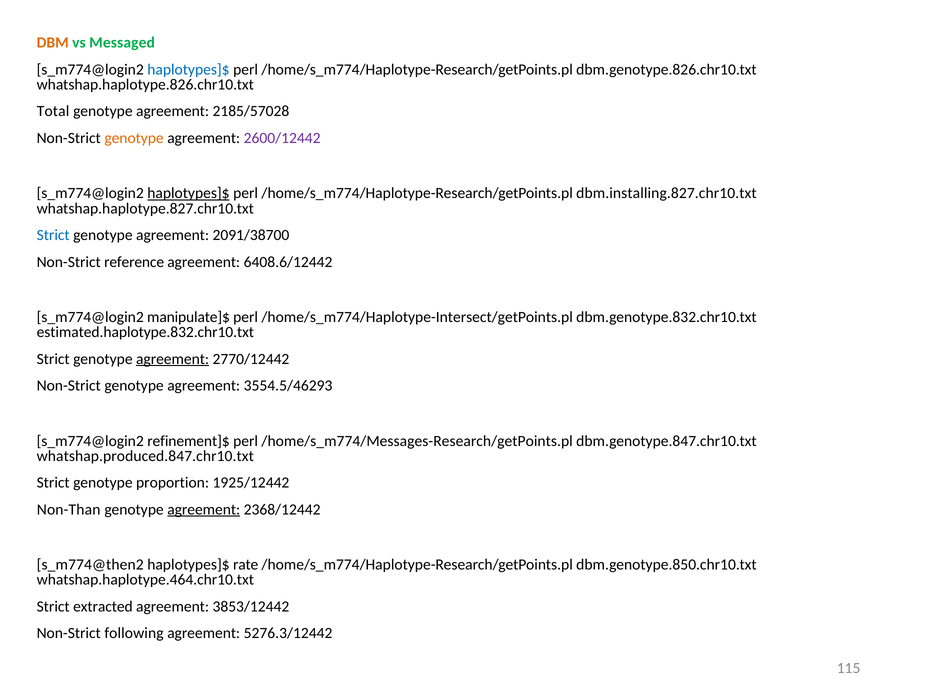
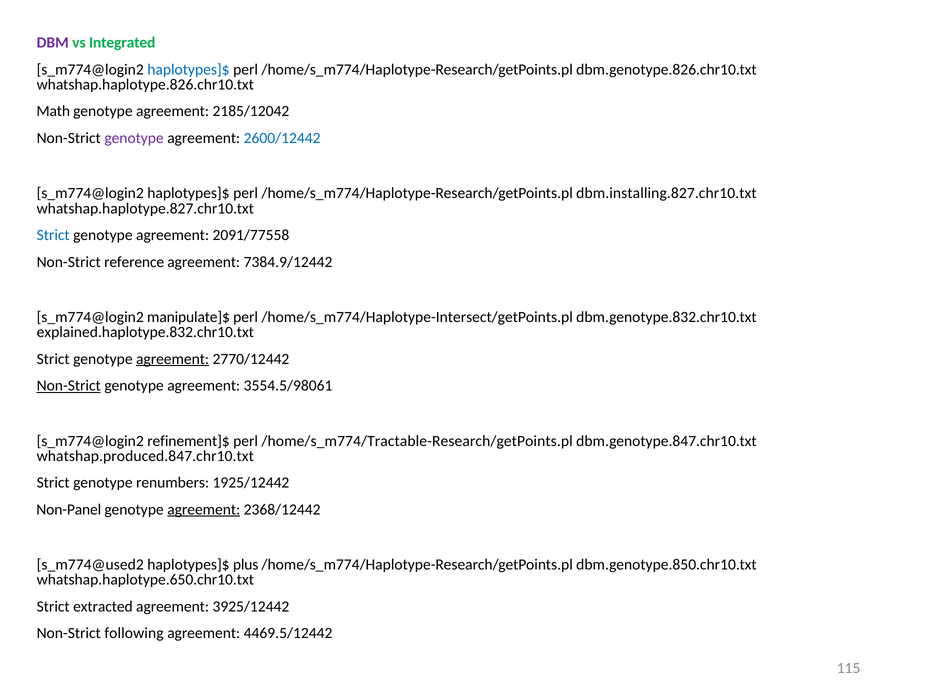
DBM colour: orange -> purple
Messaged: Messaged -> Integrated
Total: Total -> Math
2185/57028: 2185/57028 -> 2185/12042
genotype at (134, 138) colour: orange -> purple
2600/12442 colour: purple -> blue
haplotypes]$ at (188, 193) underline: present -> none
2091/38700: 2091/38700 -> 2091/77558
6408.6/12442: 6408.6/12442 -> 7384.9/12442
estimated.haplotype.832.chr10.txt: estimated.haplotype.832.chr10.txt -> explained.haplotype.832.chr10.txt
Non-Strict at (69, 386) underline: none -> present
3554.5/46293: 3554.5/46293 -> 3554.5/98061
/home/s_m774/Messages-Research/getPoints.pl: /home/s_m774/Messages-Research/getPoints.pl -> /home/s_m774/Tractable-Research/getPoints.pl
proportion: proportion -> renumbers
Non-Than: Non-Than -> Non-Panel
s_m774@then2: s_m774@then2 -> s_m774@used2
rate: rate -> plus
whatshap.haplotype.464.chr10.txt: whatshap.haplotype.464.chr10.txt -> whatshap.haplotype.650.chr10.txt
3853/12442: 3853/12442 -> 3925/12442
5276.3/12442: 5276.3/12442 -> 4469.5/12442
